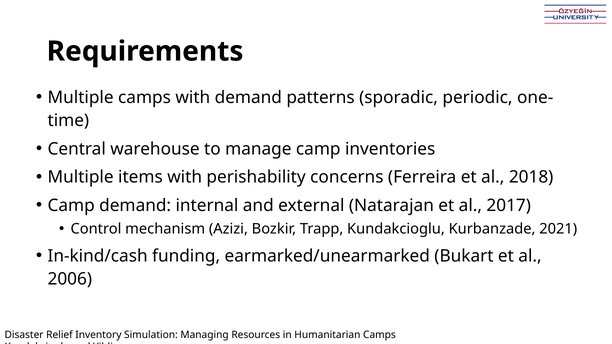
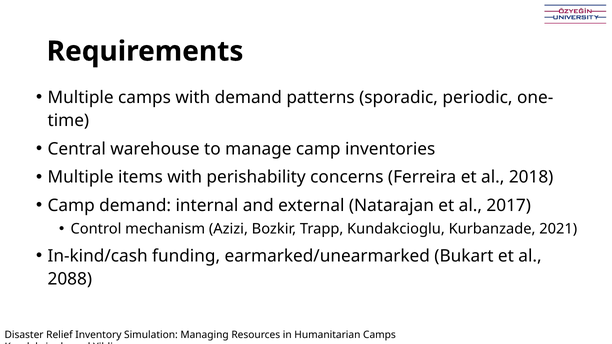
2006: 2006 -> 2088
